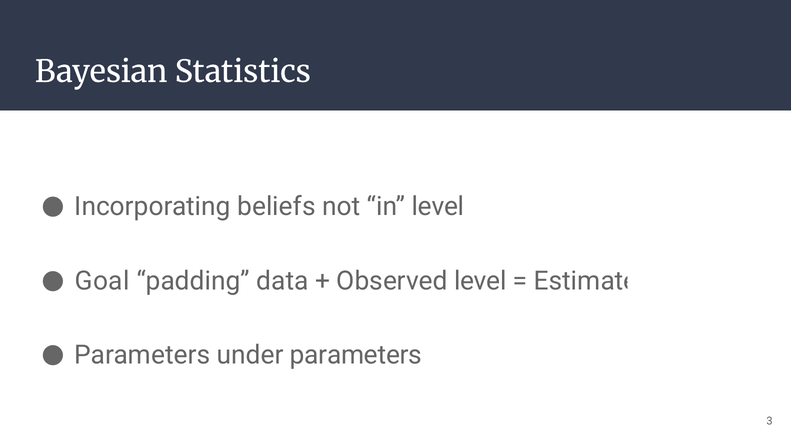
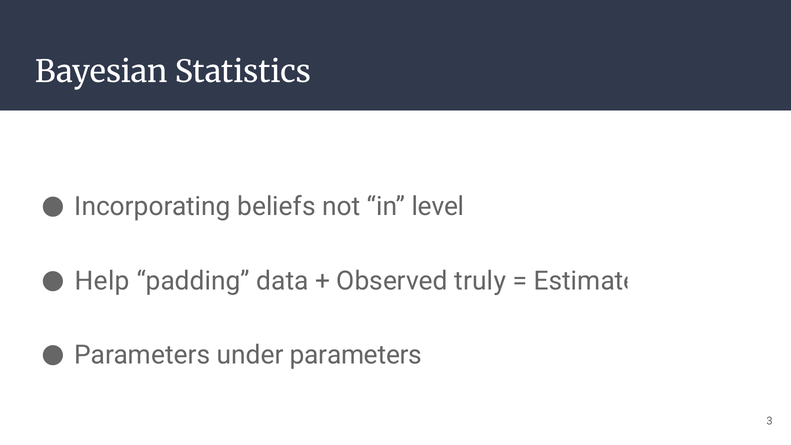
Goal: Goal -> Help
Observed level: level -> truly
